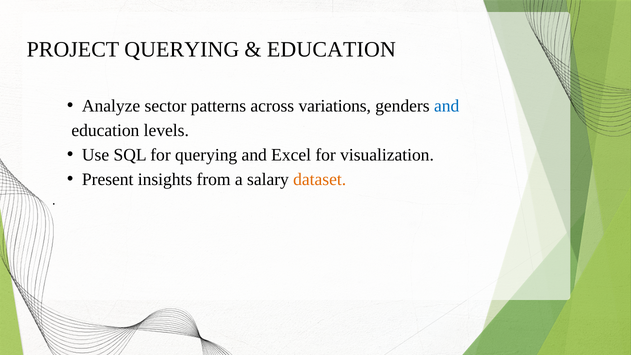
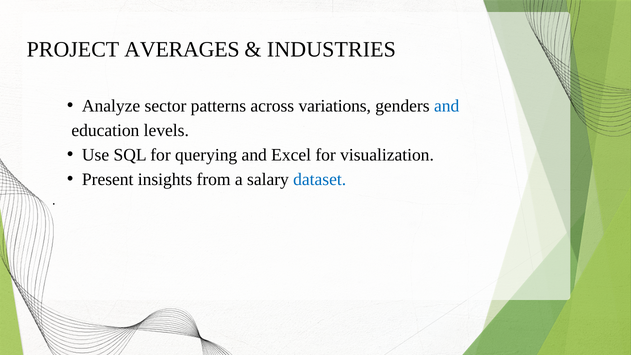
PROJECT QUERYING: QUERYING -> AVERAGES
EDUCATION at (331, 50): EDUCATION -> INDUSTRIES
dataset colour: orange -> blue
